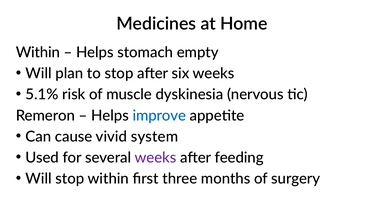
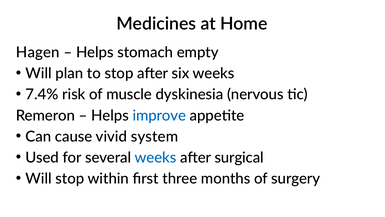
Within at (38, 52): Within -> Hagen
5.1%: 5.1% -> 7.4%
weeks at (156, 157) colour: purple -> blue
feeding: feeding -> surgical
